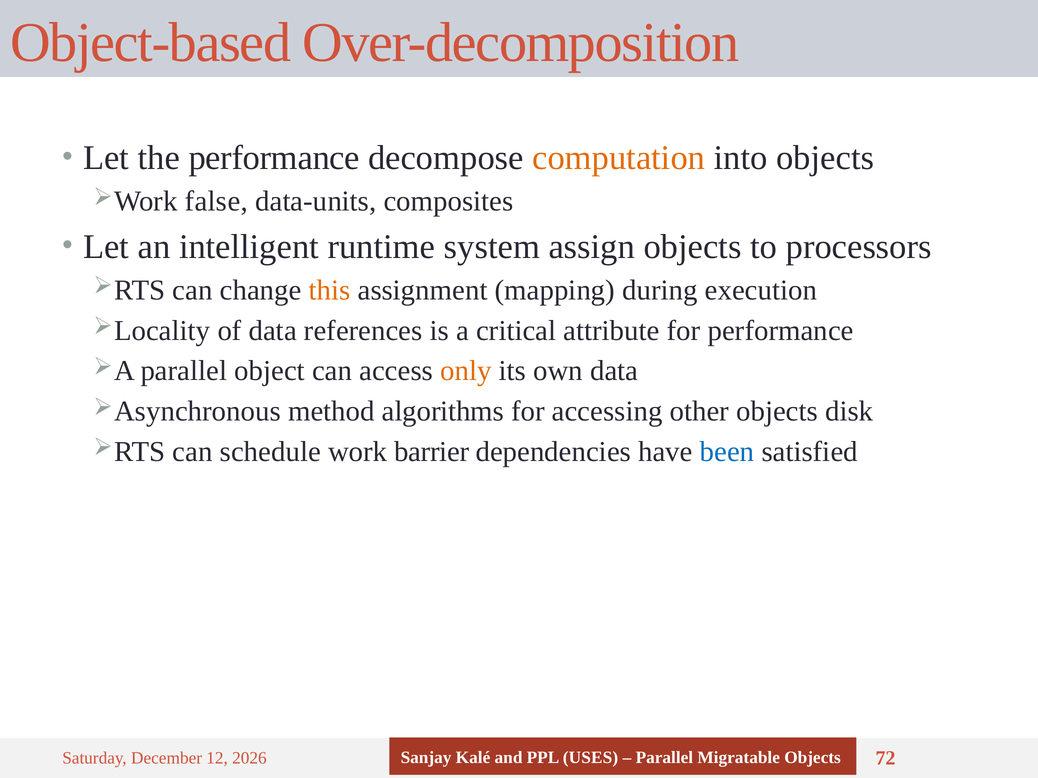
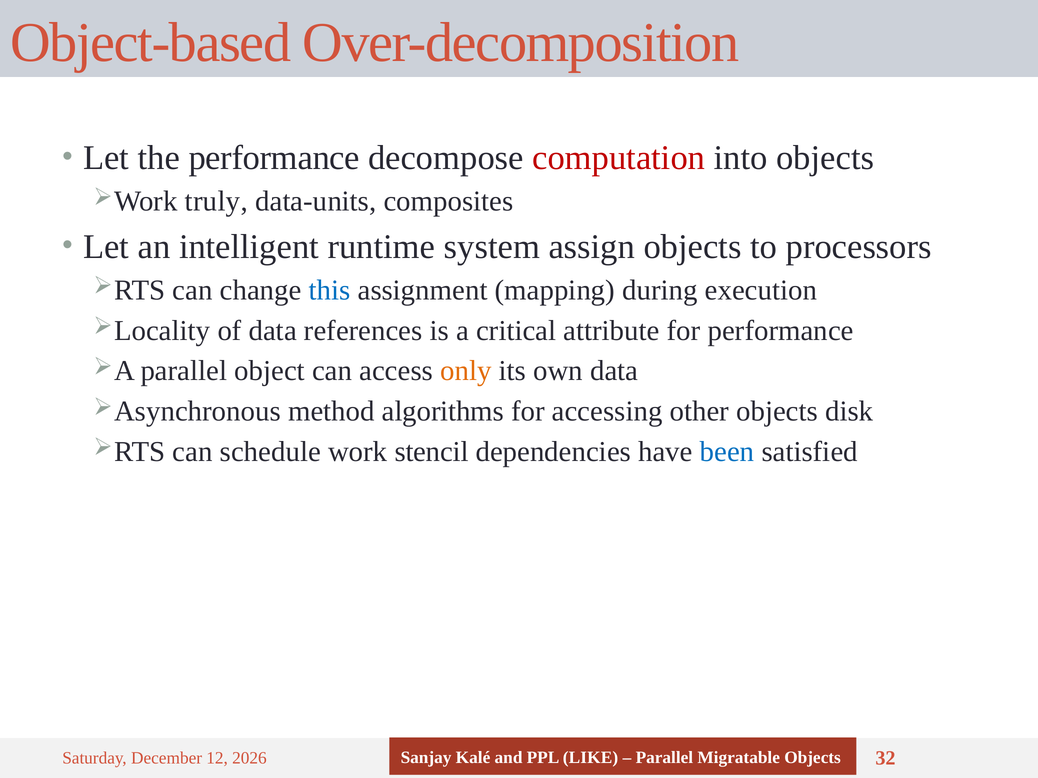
computation colour: orange -> red
false: false -> truly
this colour: orange -> blue
barrier: barrier -> stencil
USES: USES -> LIKE
72: 72 -> 32
